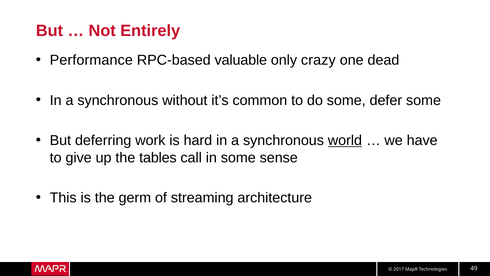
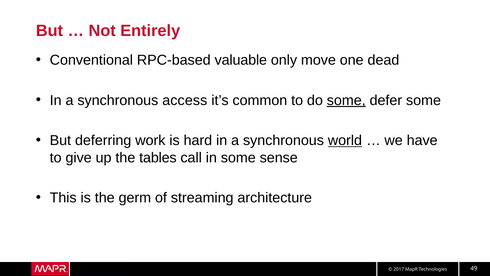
Performance: Performance -> Conventional
crazy: crazy -> move
without: without -> access
some at (346, 100) underline: none -> present
